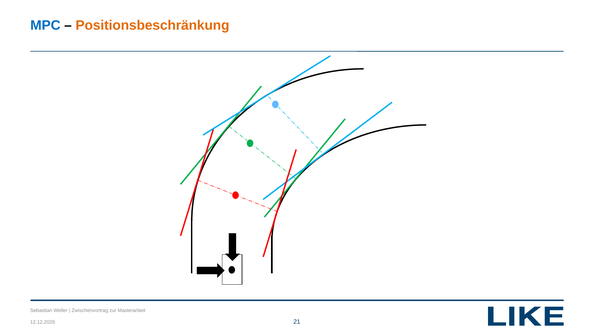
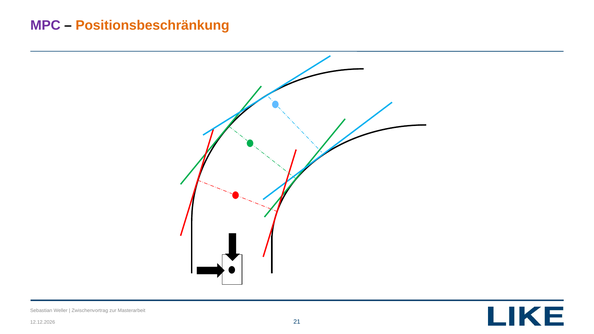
MPC colour: blue -> purple
